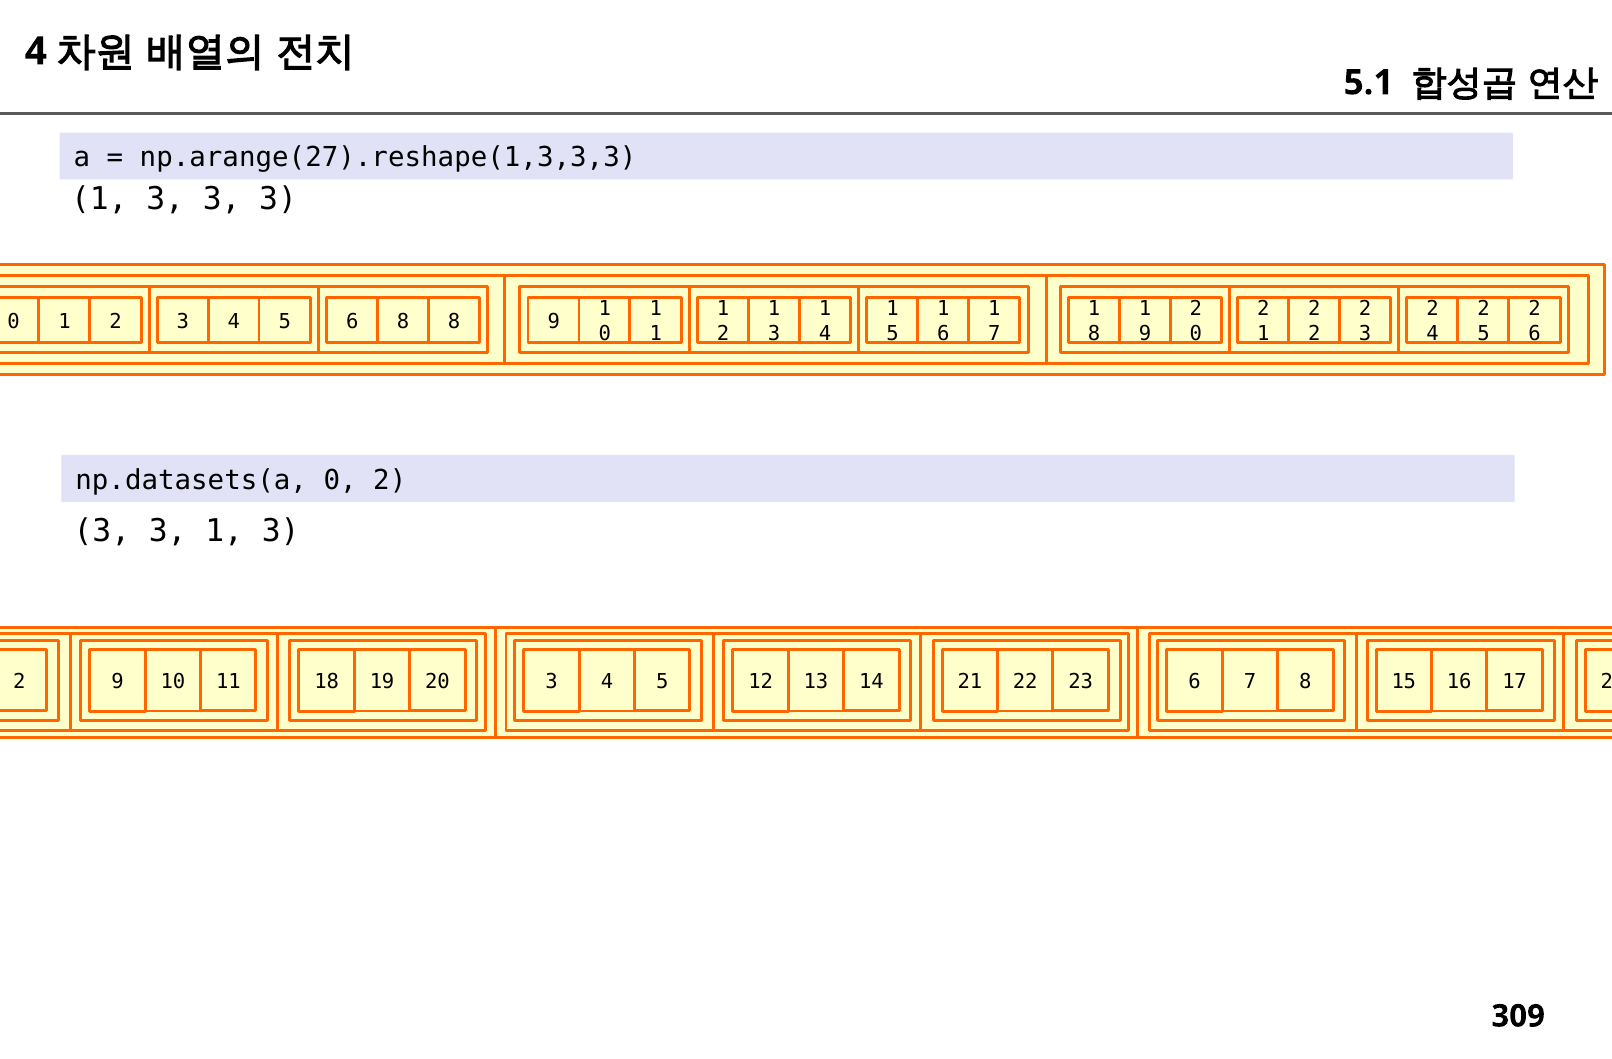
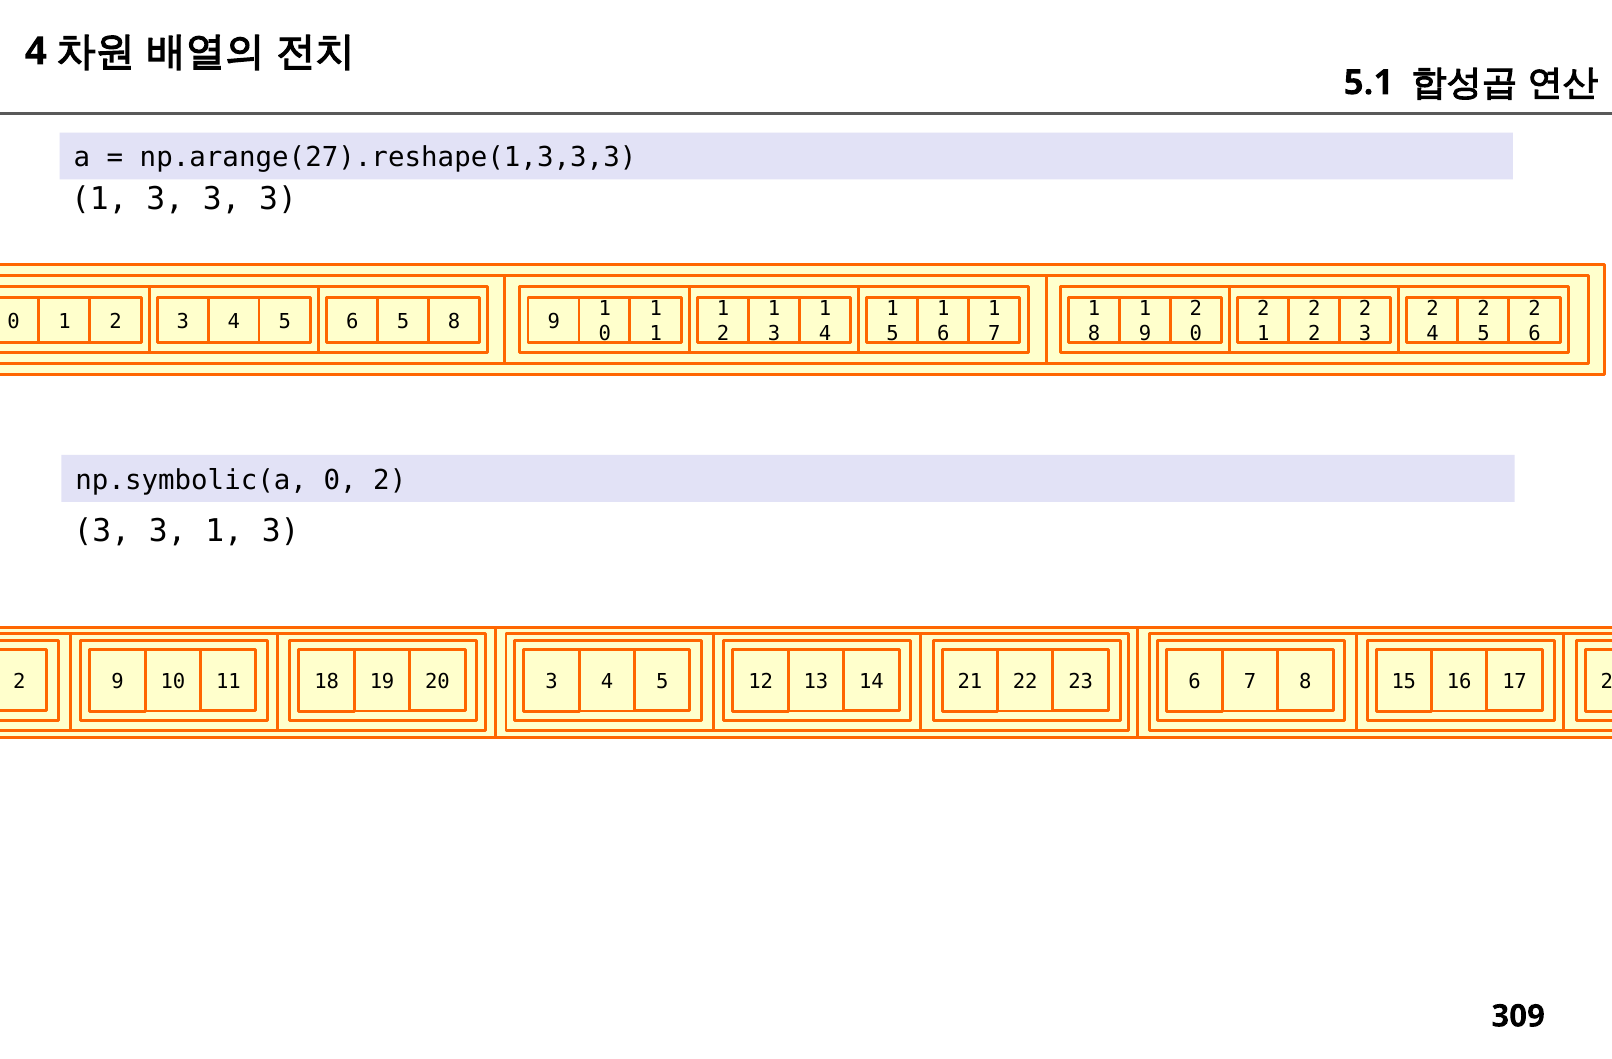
6 8: 8 -> 5
np.datasets(a: np.datasets(a -> np.symbolic(a
